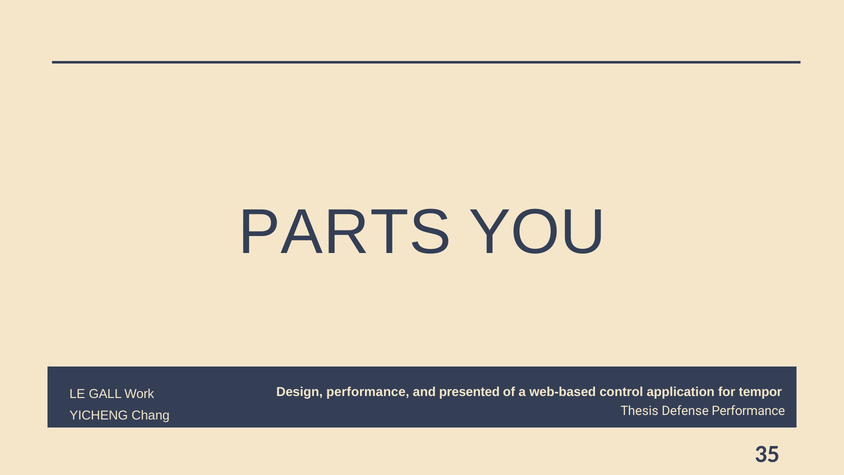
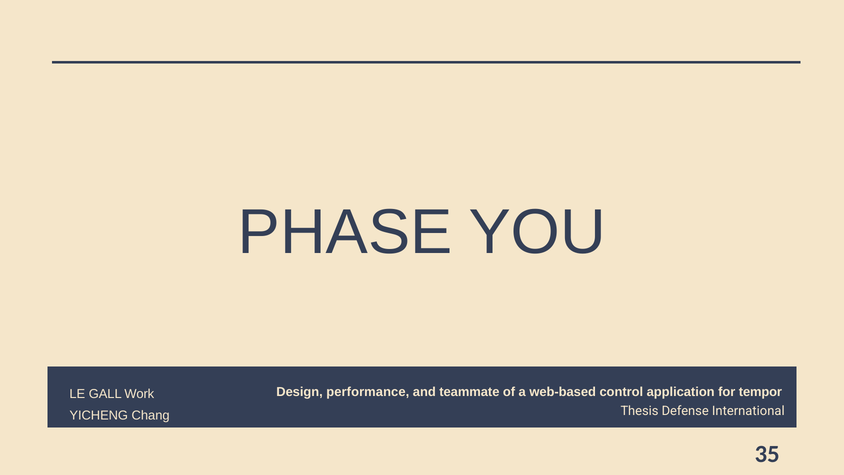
PARTS: PARTS -> PHASE
presented: presented -> teammate
Defense Performance: Performance -> International
